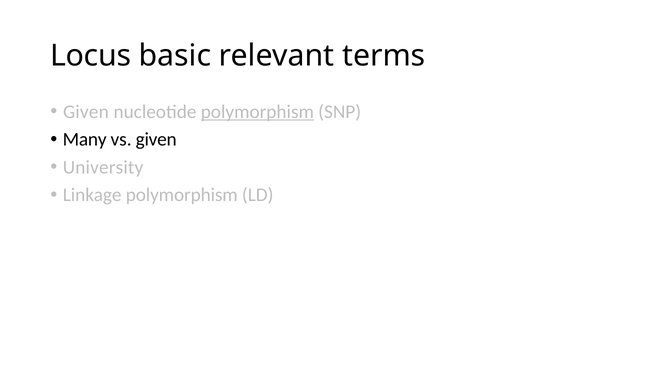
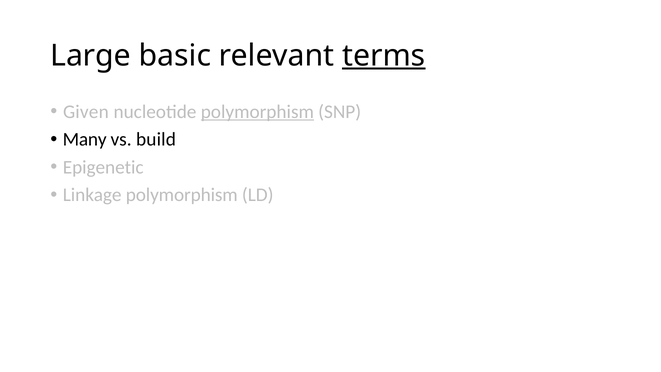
Locus: Locus -> Large
terms underline: none -> present
vs given: given -> build
University: University -> Epigenetic
